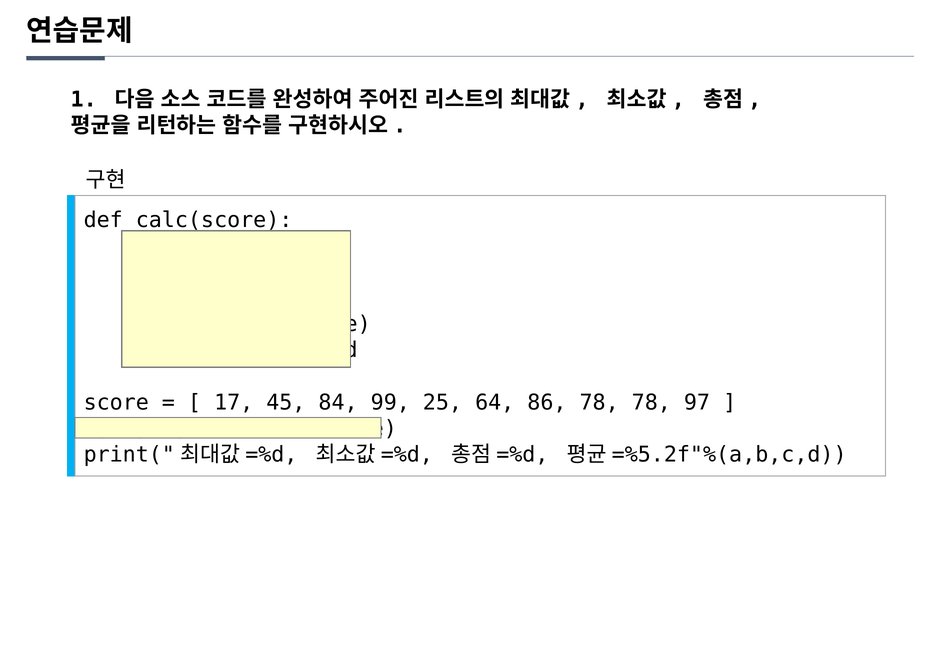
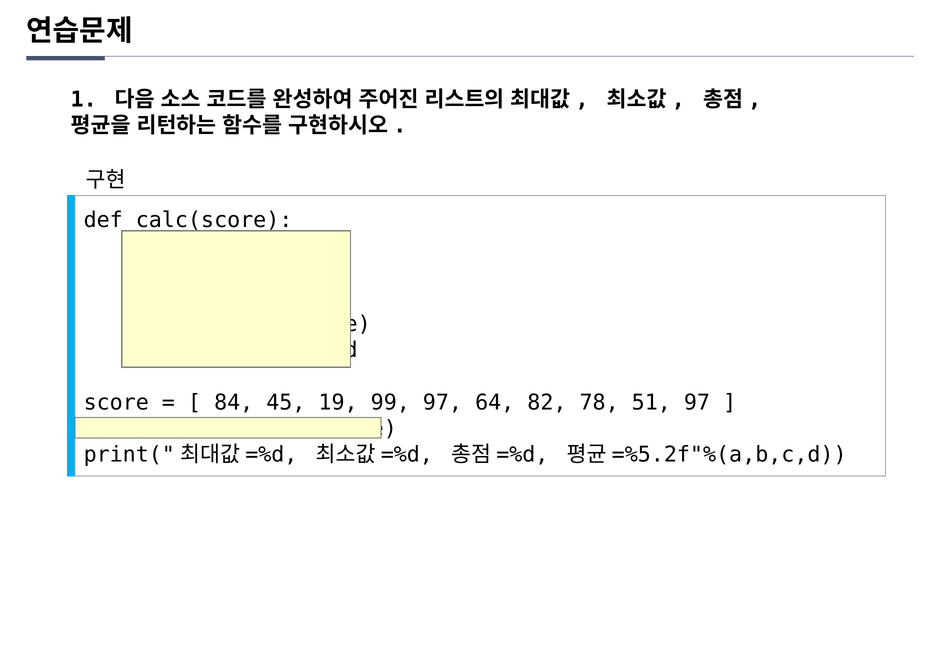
17: 17 -> 84
84: 84 -> 19
99 25: 25 -> 97
86: 86 -> 82
78 78: 78 -> 51
